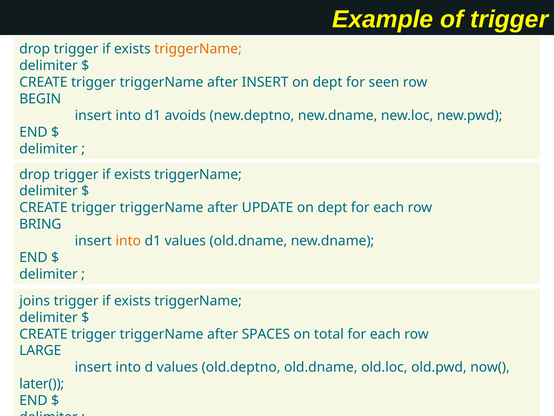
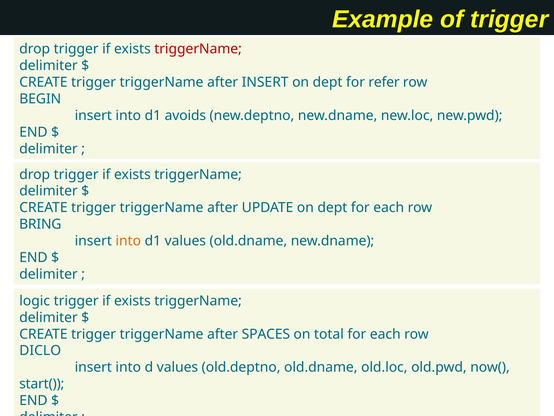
triggerName at (198, 49) colour: orange -> red
seen: seen -> refer
joins: joins -> logic
LARGE: LARGE -> DICLO
later(: later( -> start(
